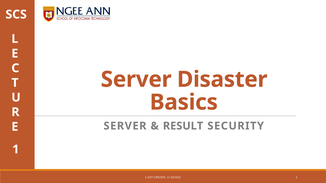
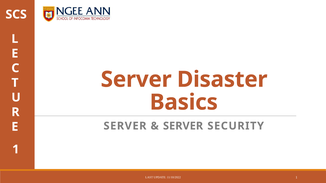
RESULT at (183, 126): RESULT -> SERVER
